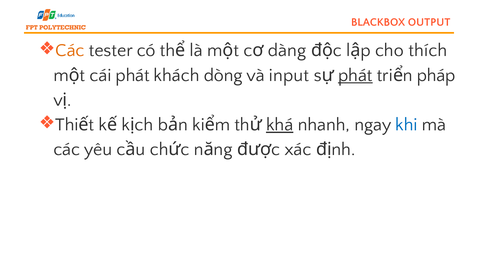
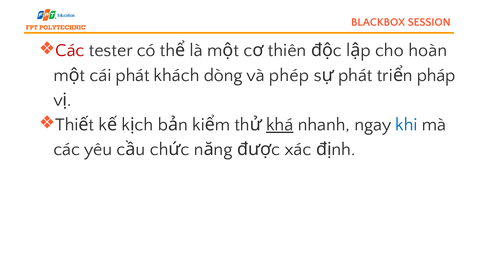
OUTPUT: OUTPUT -> SESSION
Các at (70, 50) colour: orange -> red
dàng: dàng -> thiên
thích: thích -> hoàn
input: input -> phép
phát at (355, 75) underline: present -> none
